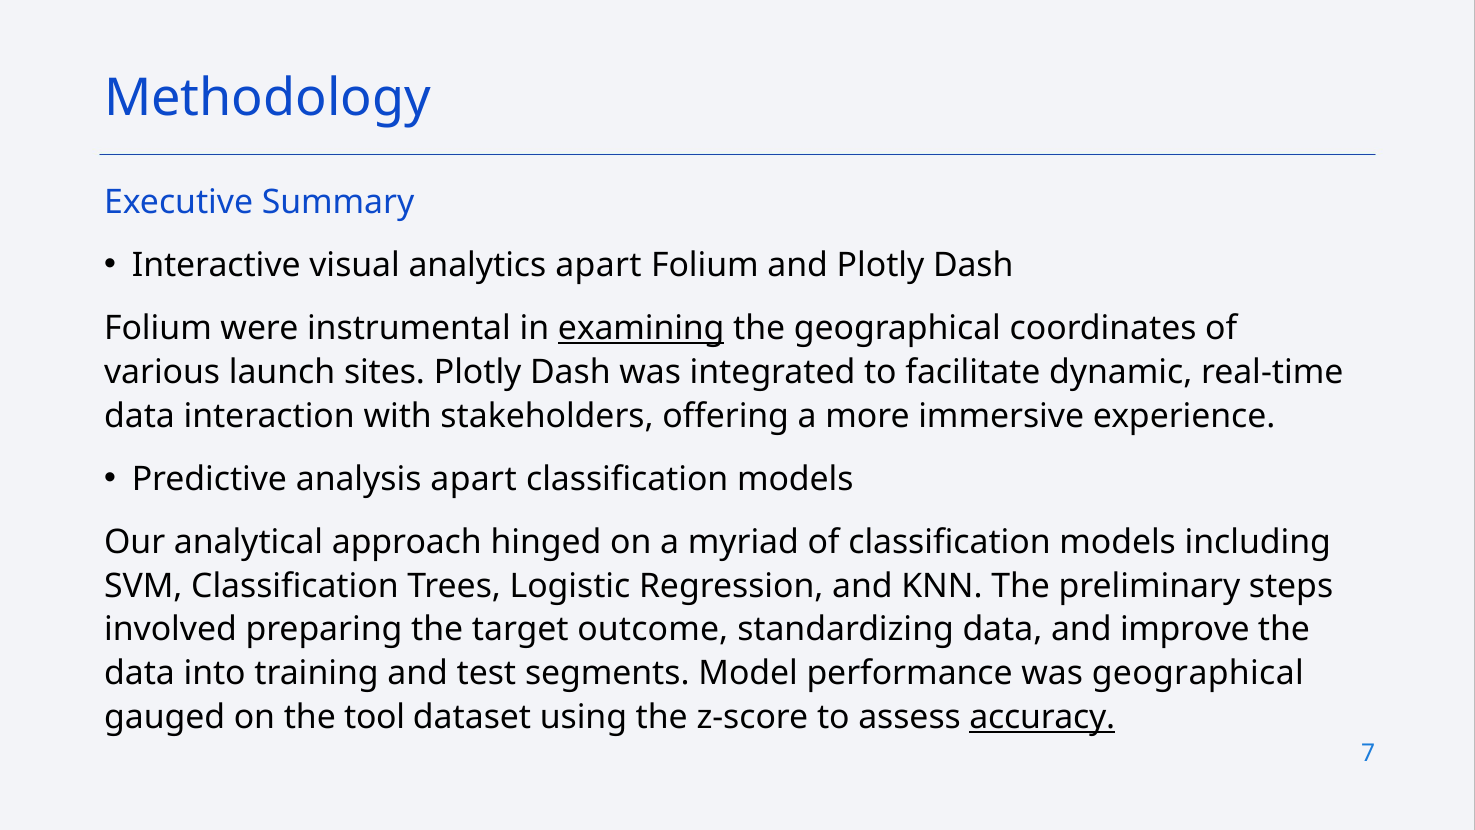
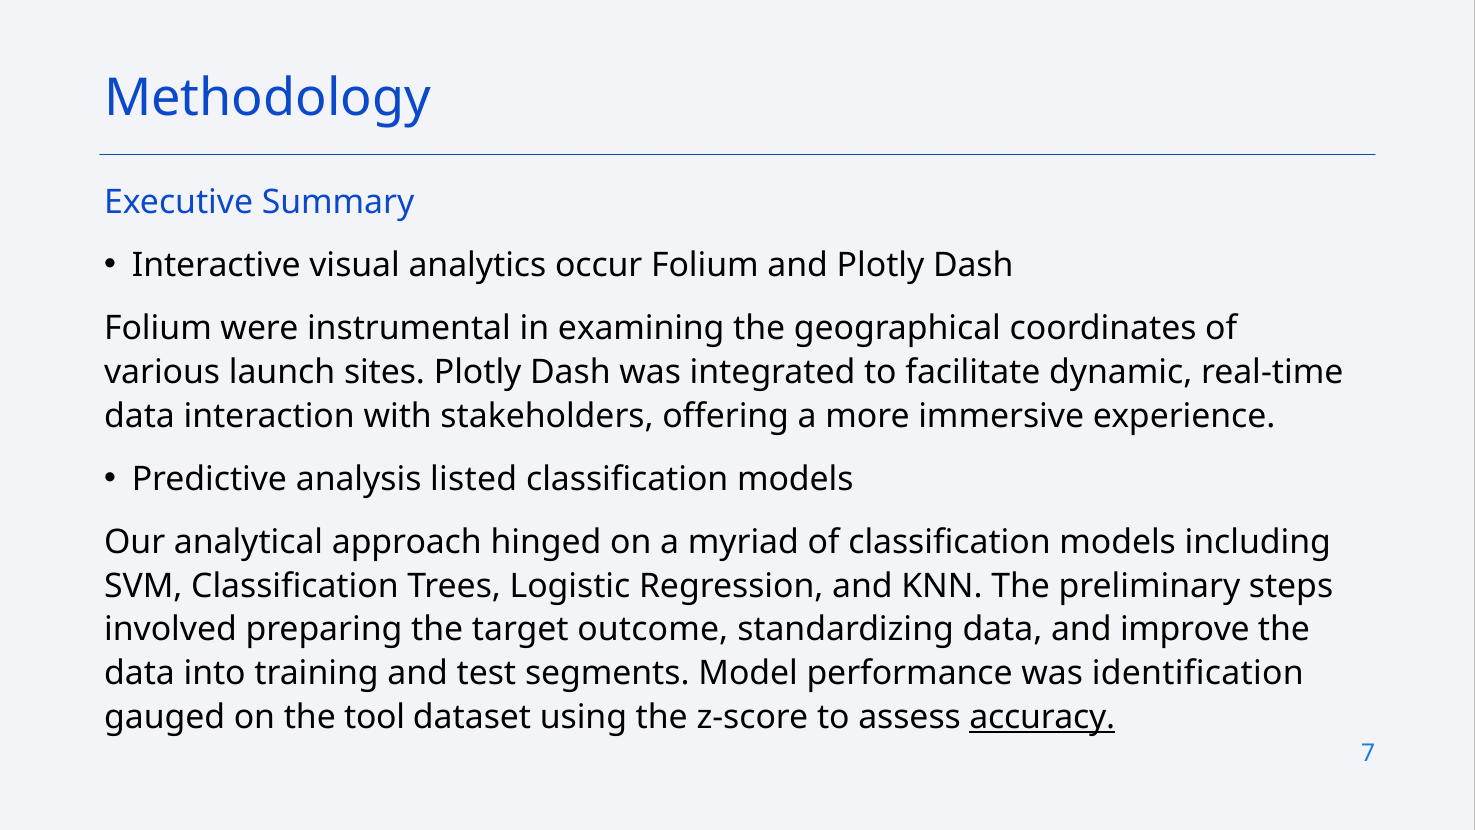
analytics apart: apart -> occur
examining underline: present -> none
analysis apart: apart -> listed
was geographical: geographical -> identification
